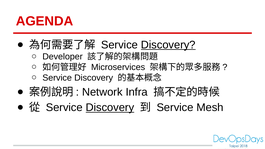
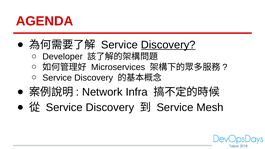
Discovery at (110, 108) underline: present -> none
